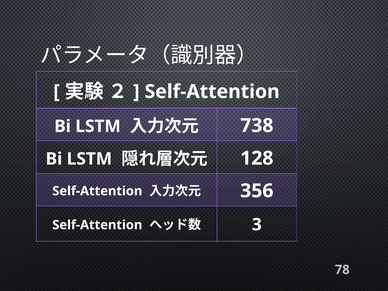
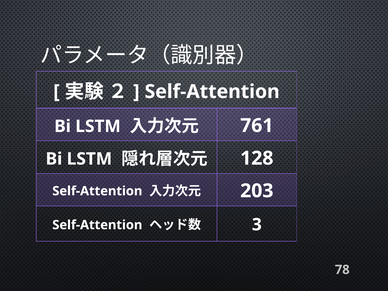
738: 738 -> 761
356: 356 -> 203
